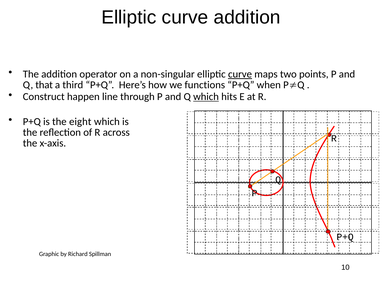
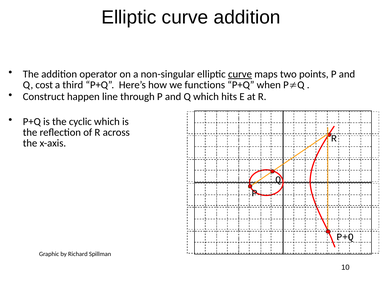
that: that -> cost
which at (206, 97) underline: present -> none
eight: eight -> cyclic
